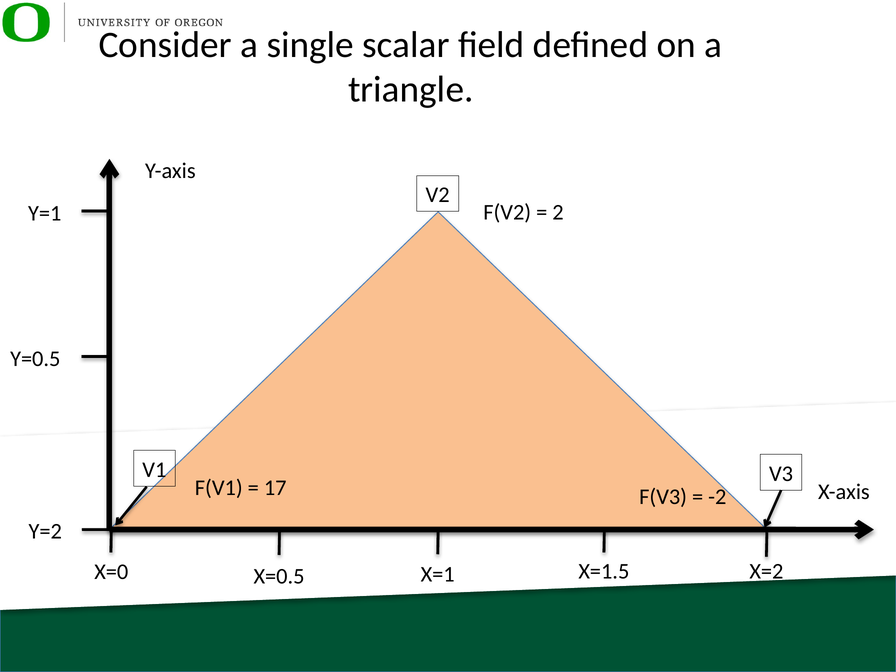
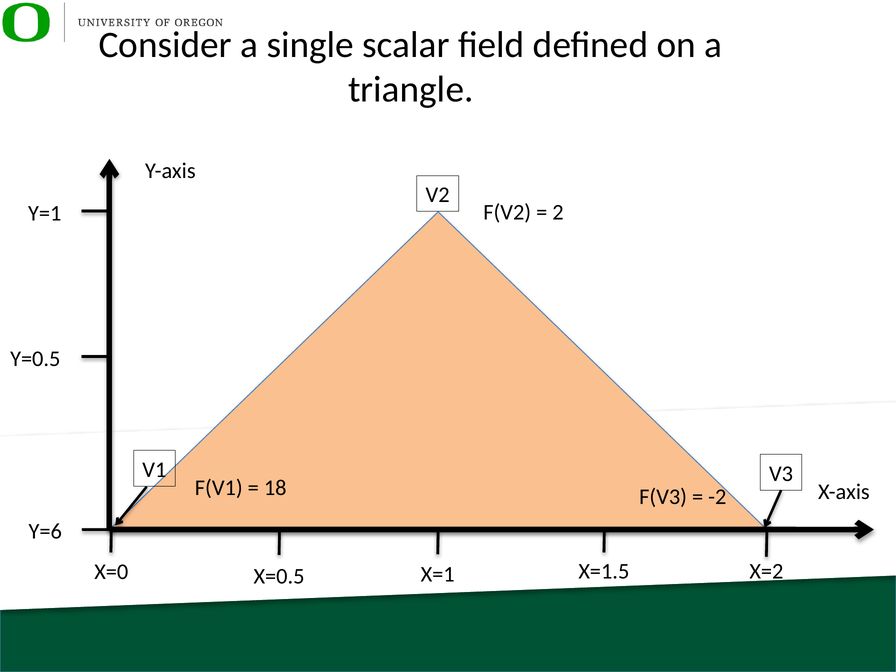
17: 17 -> 18
Y=2: Y=2 -> Y=6
